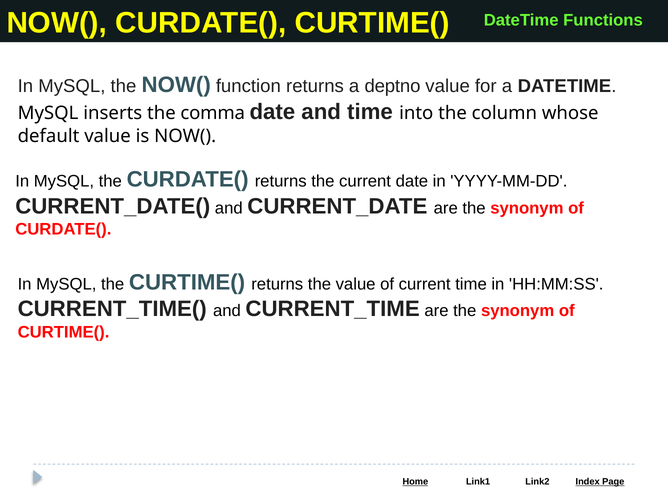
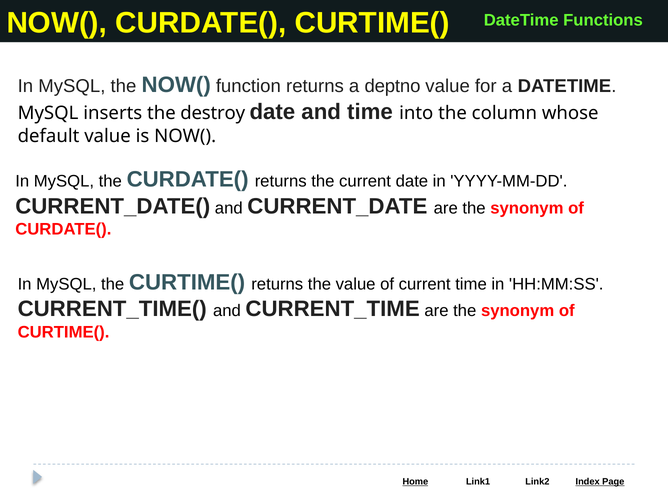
comma: comma -> destroy
